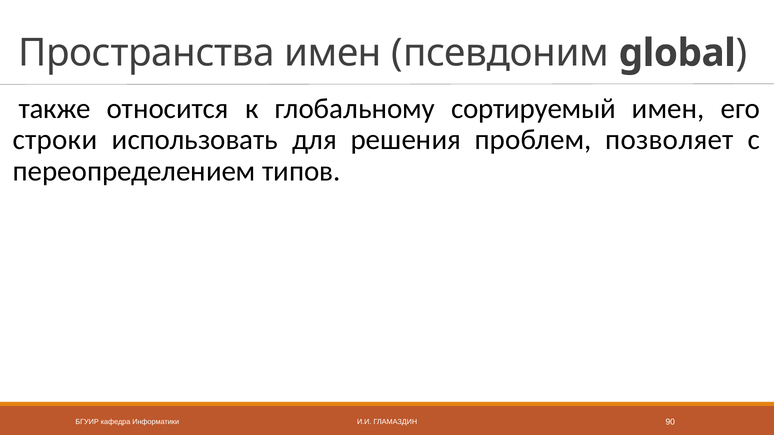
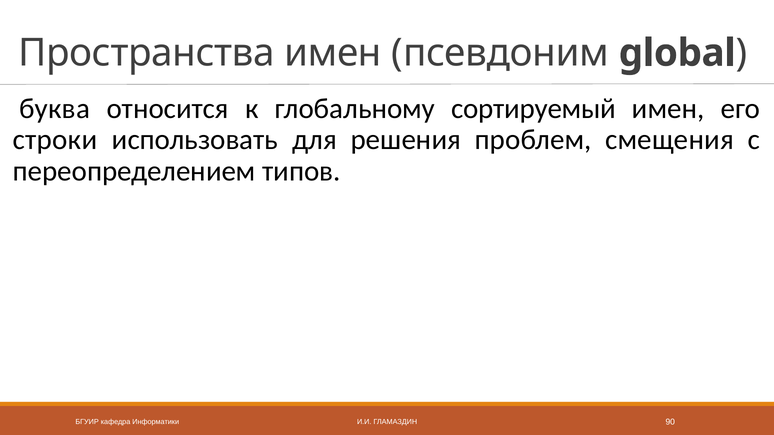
также: также -> буква
позволяет: позволяет -> смещения
